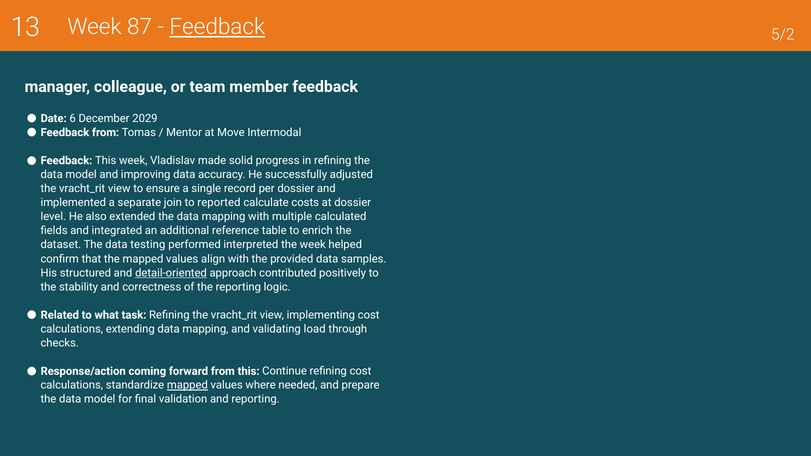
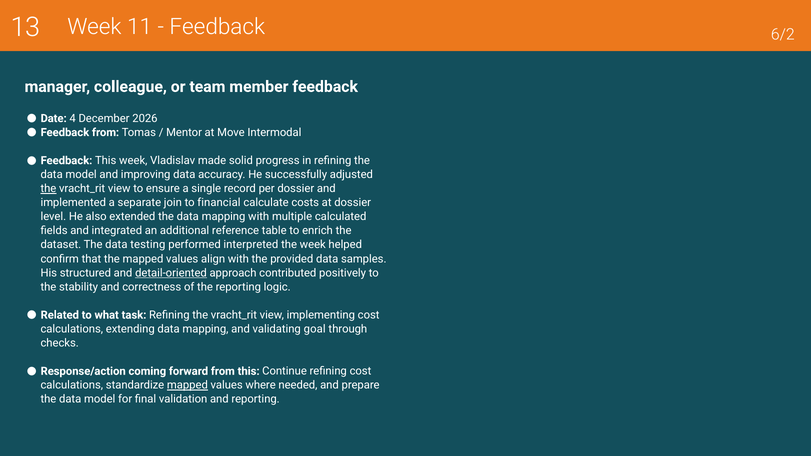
87: 87 -> 11
Feedback at (217, 27) underline: present -> none
5/2: 5/2 -> 6/2
6: 6 -> 4
2029: 2029 -> 2026
the at (48, 189) underline: none -> present
reported: reported -> financial
load: load -> goal
